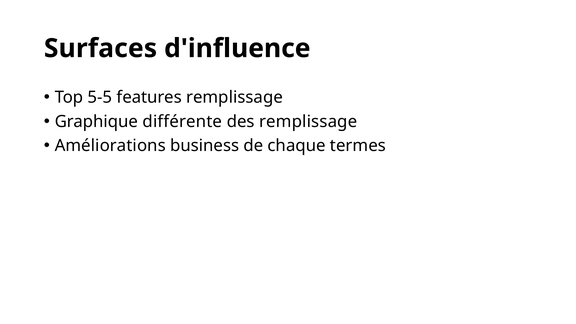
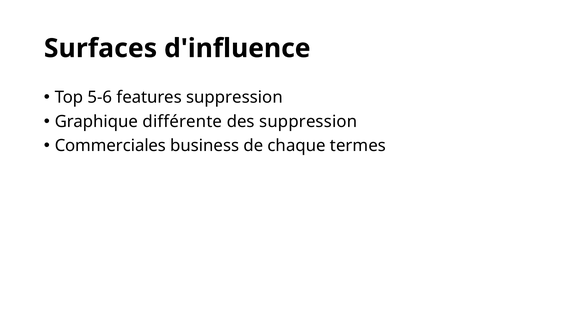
5-5: 5-5 -> 5-6
features remplissage: remplissage -> suppression
des remplissage: remplissage -> suppression
Améliorations: Améliorations -> Commerciales
